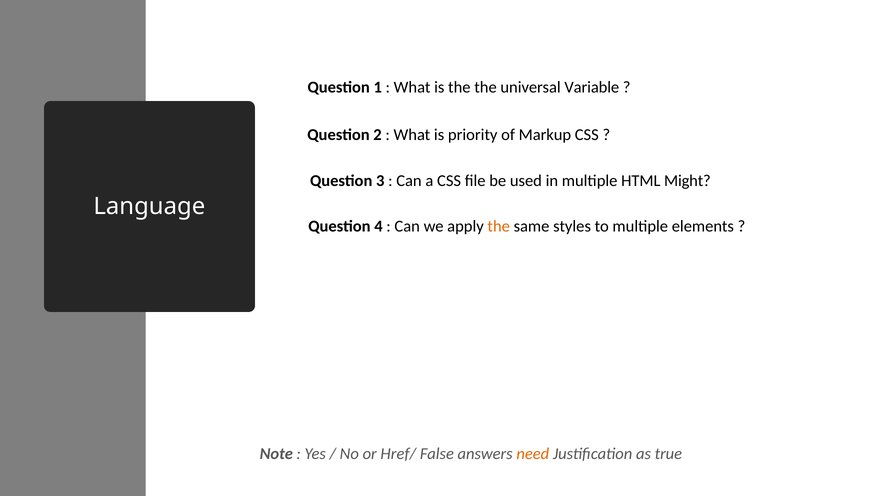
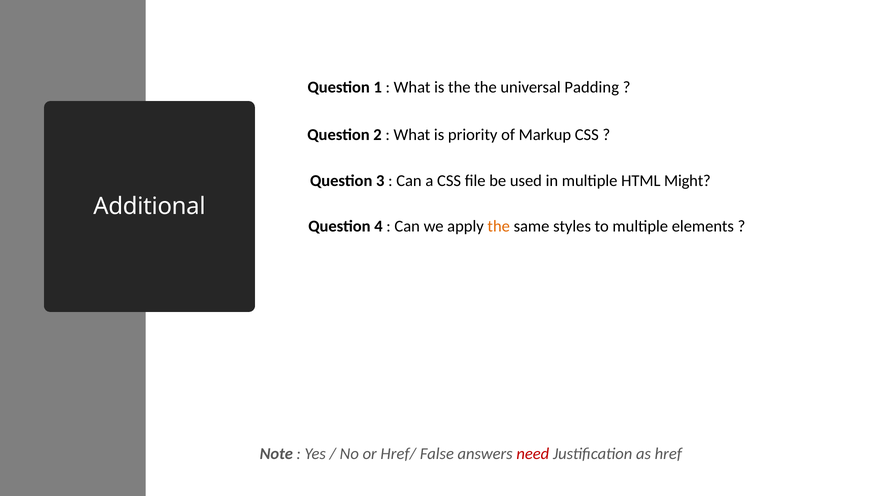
Variable: Variable -> Padding
Language: Language -> Additional
need colour: orange -> red
true: true -> href
